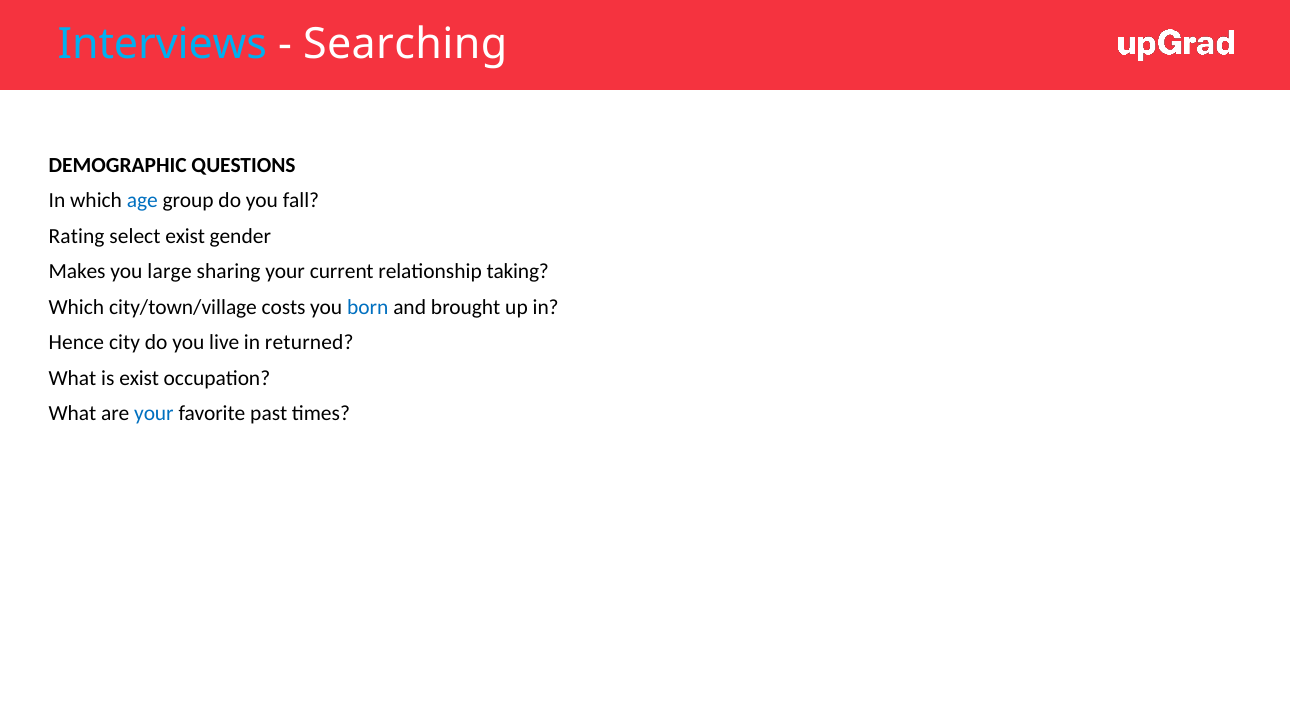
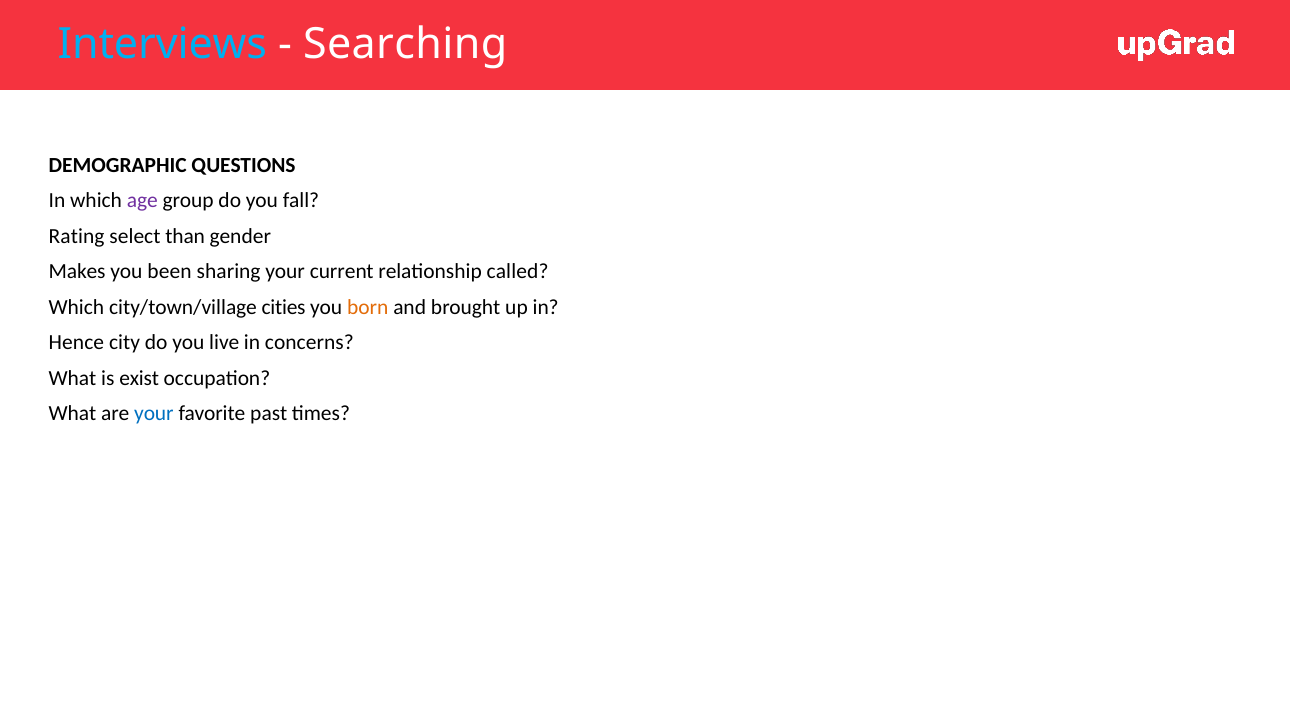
age colour: blue -> purple
select exist: exist -> than
large: large -> been
taking: taking -> called
costs: costs -> cities
born colour: blue -> orange
returned: returned -> concerns
